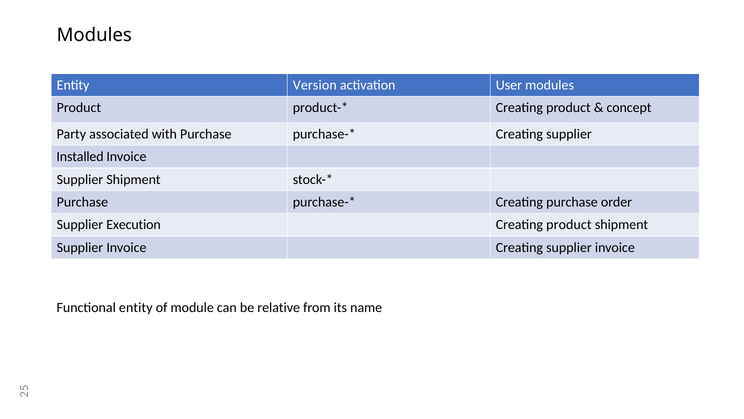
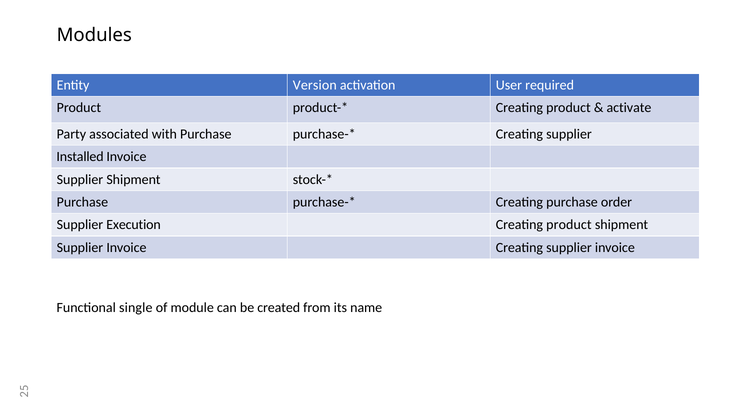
User modules: modules -> required
concept: concept -> activate
Functional entity: entity -> single
relative: relative -> created
